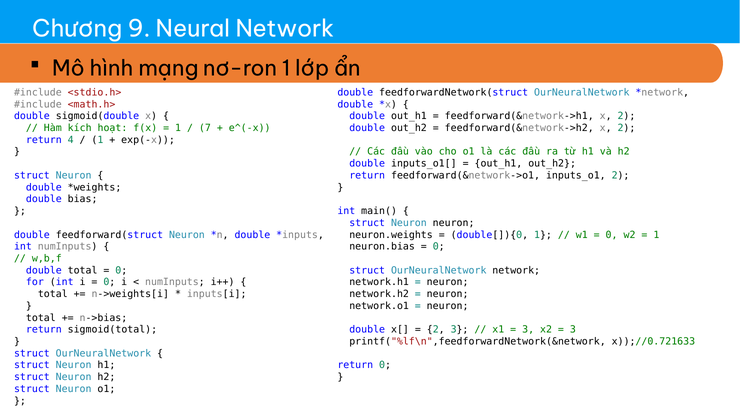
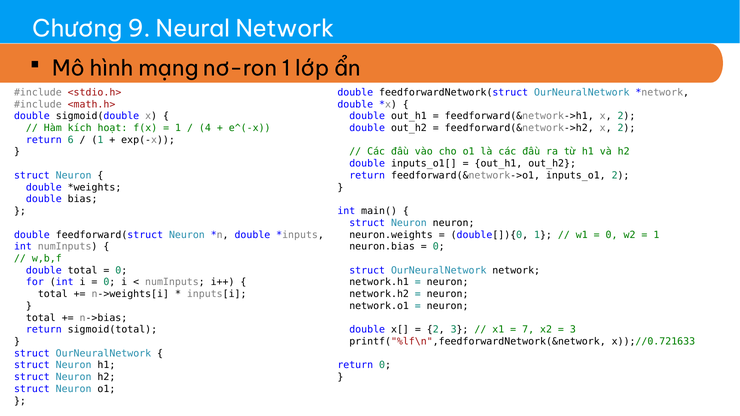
7: 7 -> 4
4: 4 -> 6
3 at (528, 330): 3 -> 7
